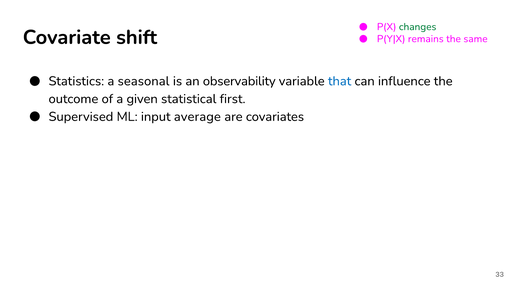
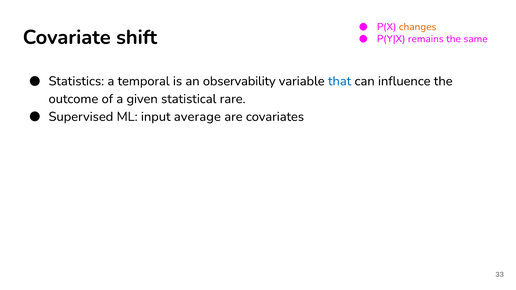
changes colour: green -> orange
seasonal: seasonal -> temporal
first: first -> rare
